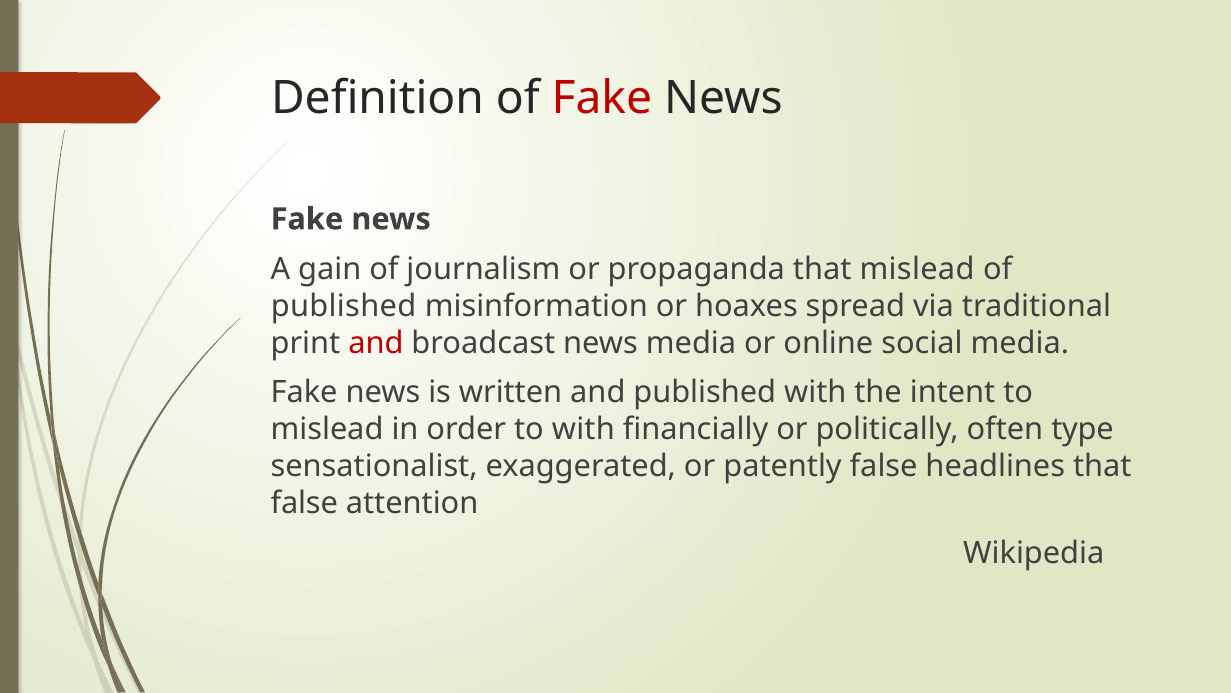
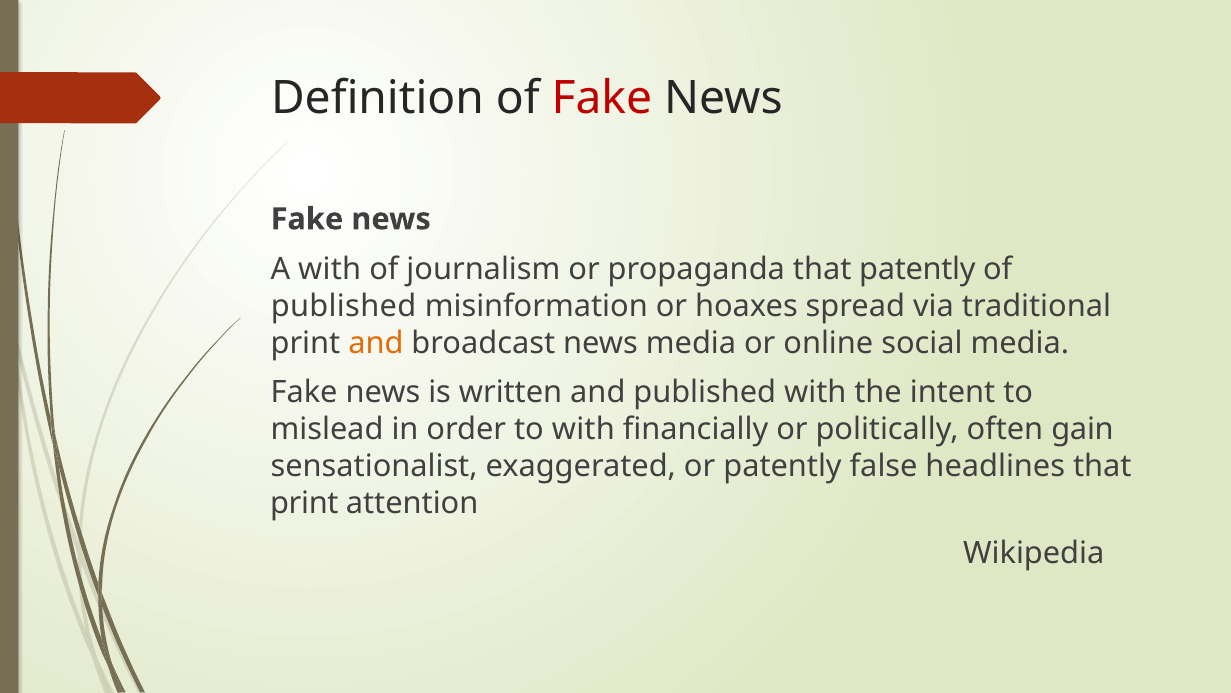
A gain: gain -> with
that mislead: mislead -> patently
and at (376, 343) colour: red -> orange
type: type -> gain
false at (304, 503): false -> print
